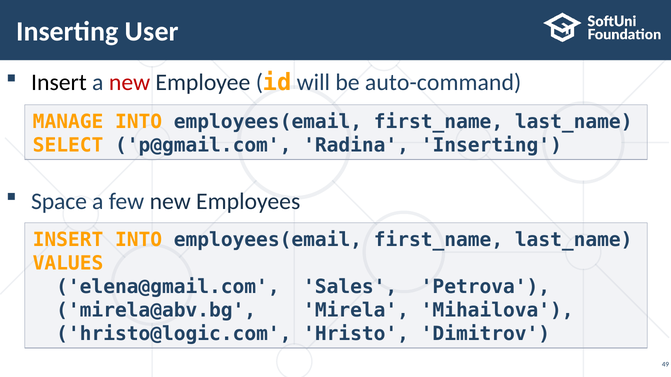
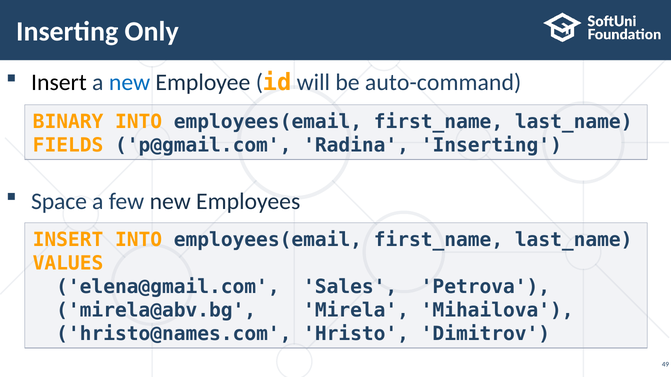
User: User -> Only
new at (130, 83) colour: red -> blue
MANAGE: MANAGE -> BINARY
SELECT: SELECT -> FIELDS
hristo@logic.com: hristo@logic.com -> hristo@names.com
